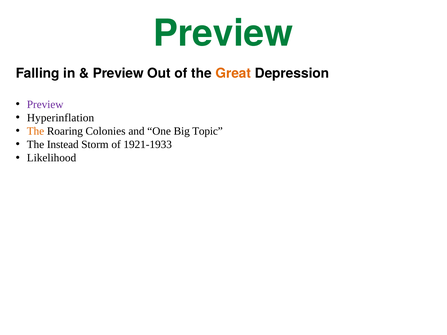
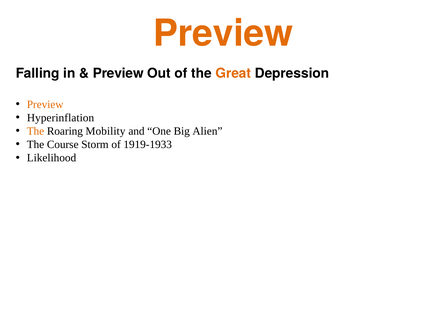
Preview at (223, 34) colour: green -> orange
Preview at (45, 104) colour: purple -> orange
Colonies: Colonies -> Mobility
Topic: Topic -> Alien
Instead: Instead -> Course
1921-1933: 1921-1933 -> 1919-1933
